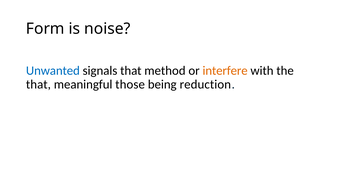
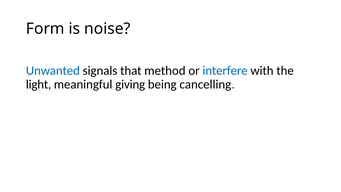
interfere colour: orange -> blue
that at (38, 84): that -> light
those: those -> giving
reduction: reduction -> cancelling
